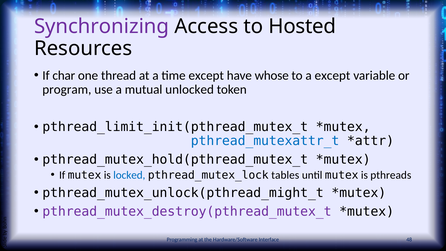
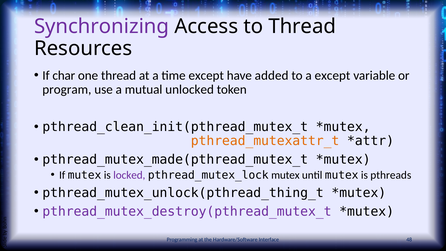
to Hosted: Hosted -> Thread
whose: whose -> added
pthread_limit_init(pthread_mutex_t: pthread_limit_init(pthread_mutex_t -> pthread_clean_init(pthread_mutex_t
pthread_mutexattr_t colour: blue -> orange
pthread_mutex_hold(pthread_mutex_t: pthread_mutex_hold(pthread_mutex_t -> pthread_mutex_made(pthread_mutex_t
locked colour: blue -> purple
pthread_mutex_lock tables: tables -> mutex
pthread_mutex_unlock(pthread_might_t: pthread_mutex_unlock(pthread_might_t -> pthread_mutex_unlock(pthread_thing_t
